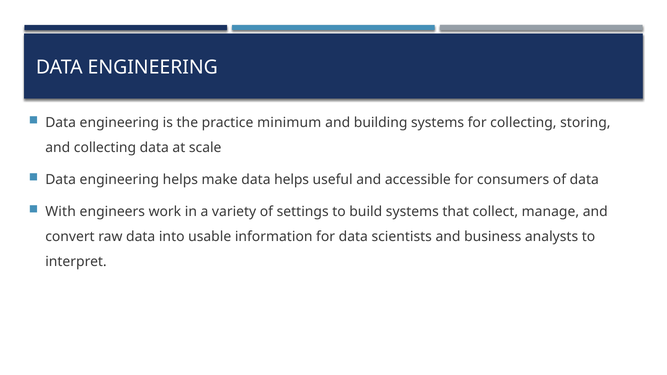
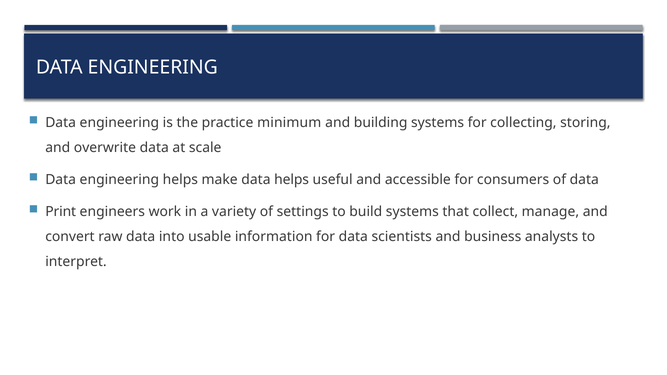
and collecting: collecting -> overwrite
With: With -> Print
